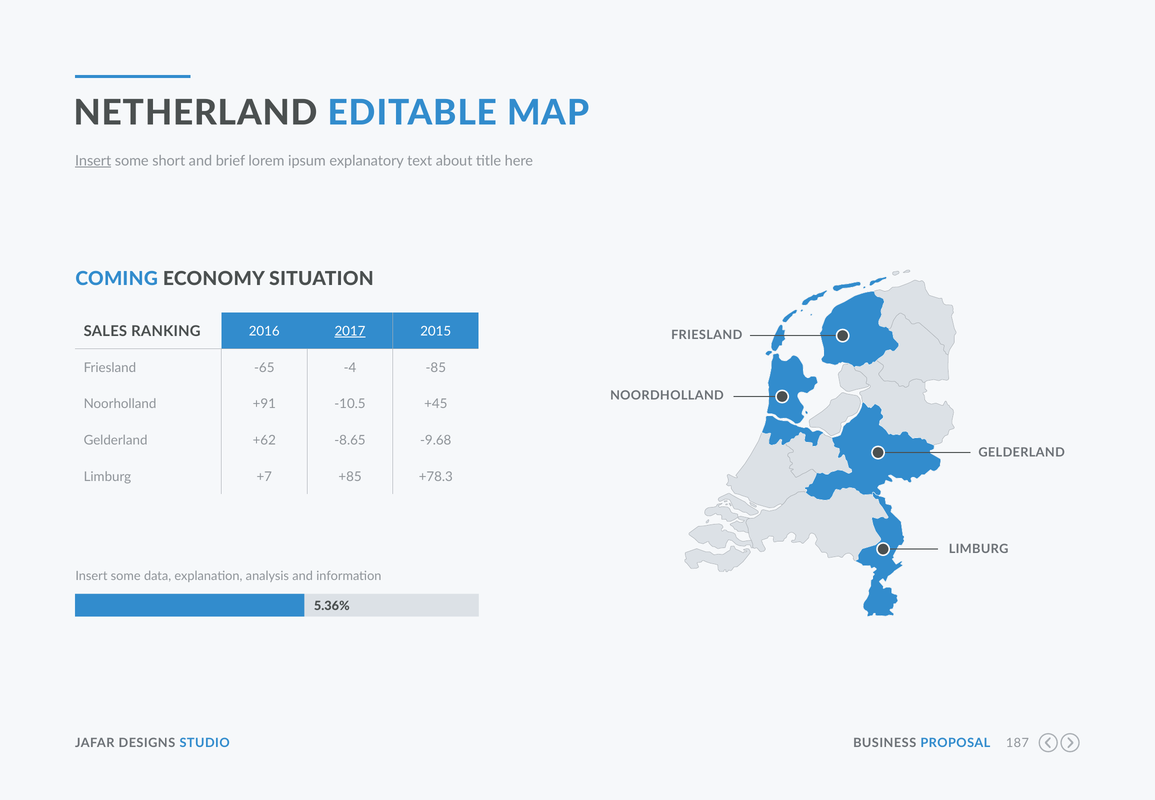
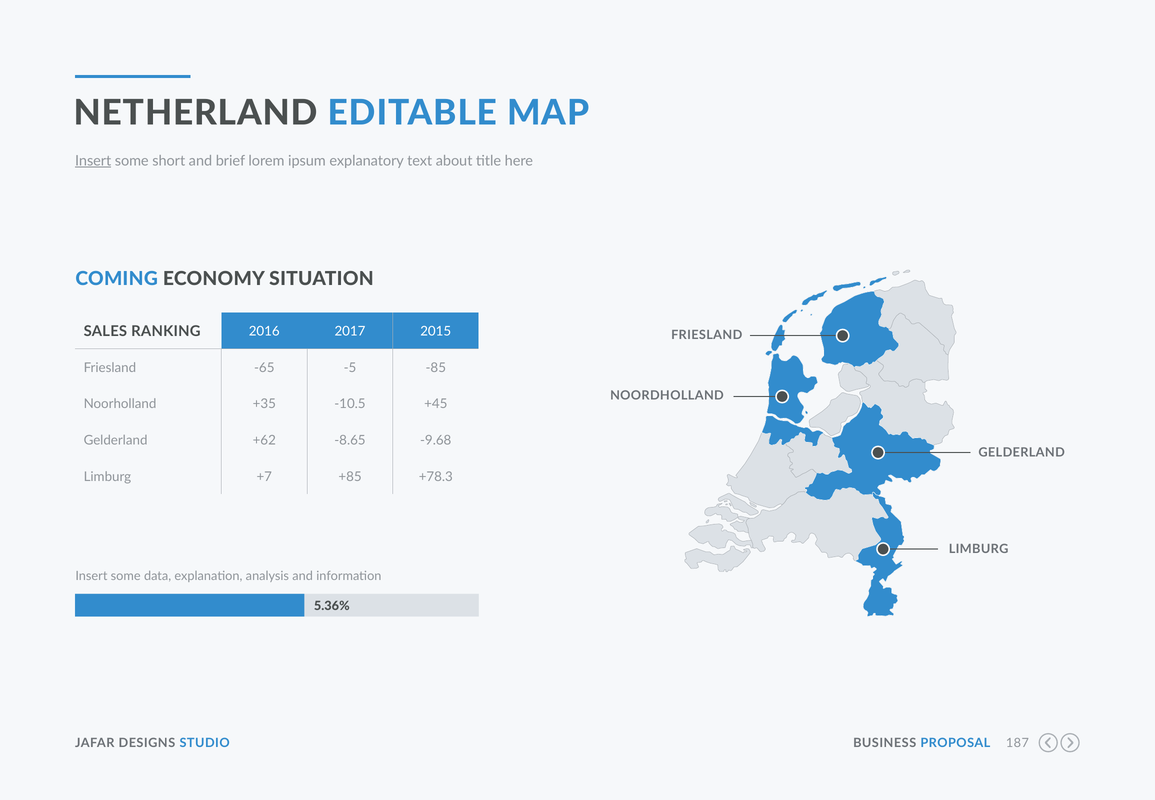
2017 underline: present -> none
-4: -4 -> -5
+91: +91 -> +35
